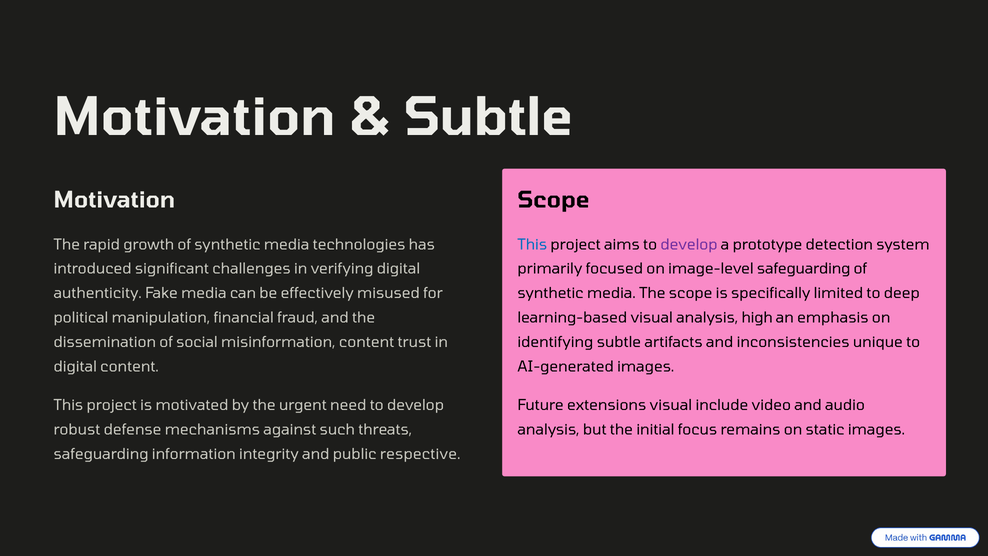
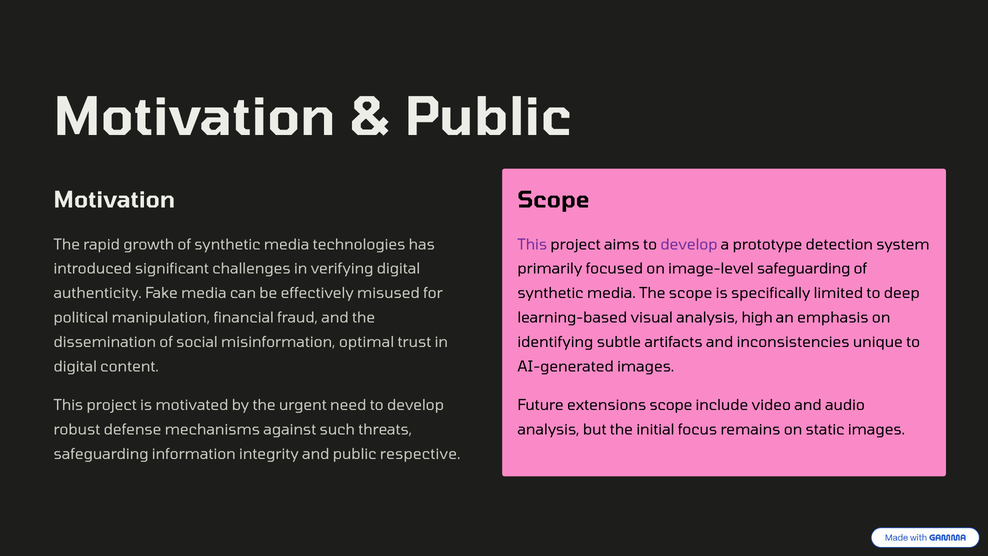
Subtle at (489, 118): Subtle -> Public
This at (532, 244) colour: blue -> purple
misinformation content: content -> optimal
extensions visual: visual -> scope
